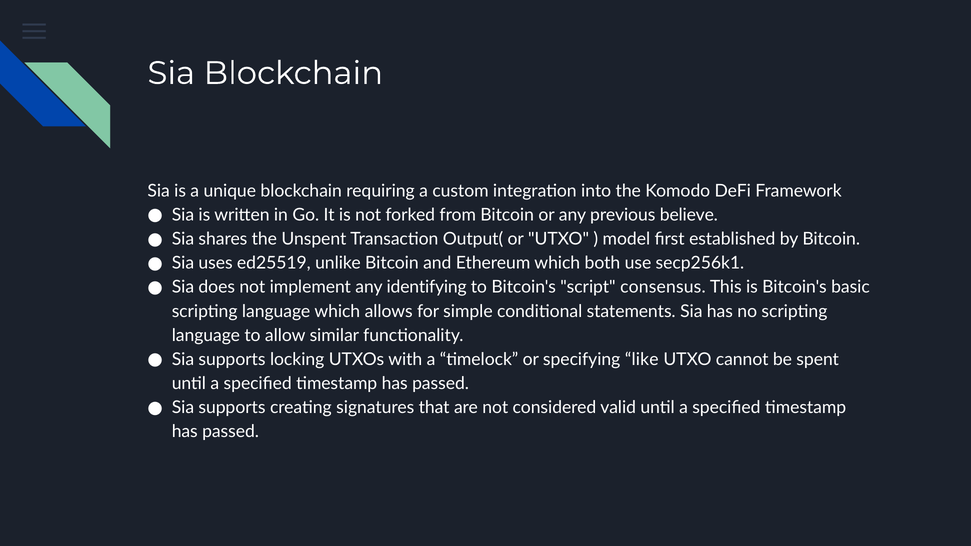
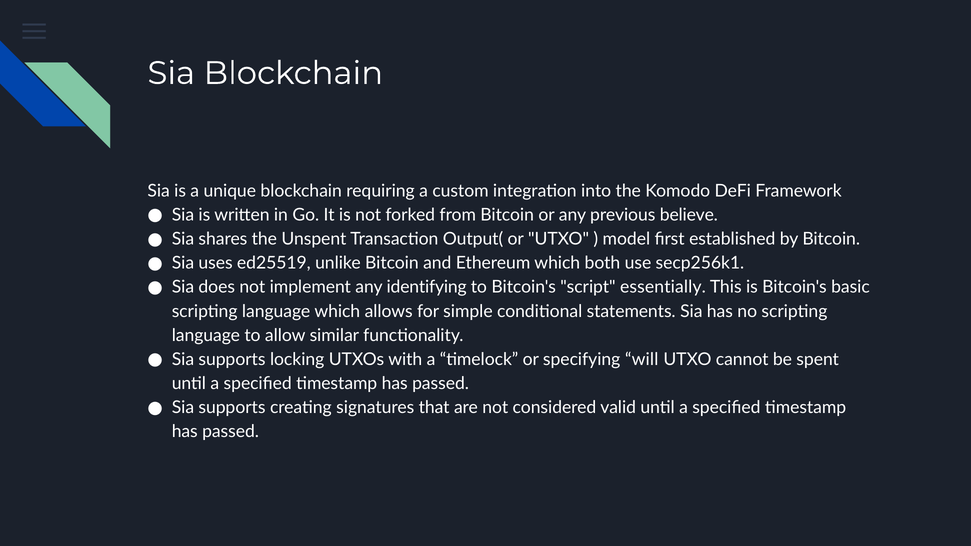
consensus: consensus -> essentially
like: like -> will
